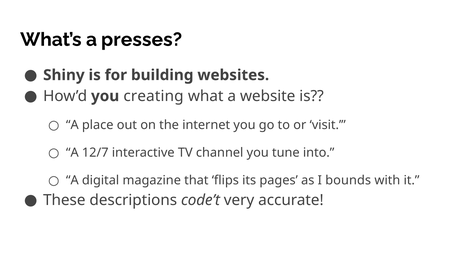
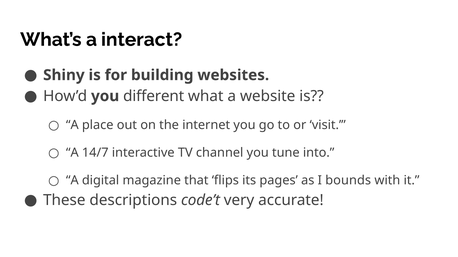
presses: presses -> interact
creating: creating -> different
12/7: 12/7 -> 14/7
